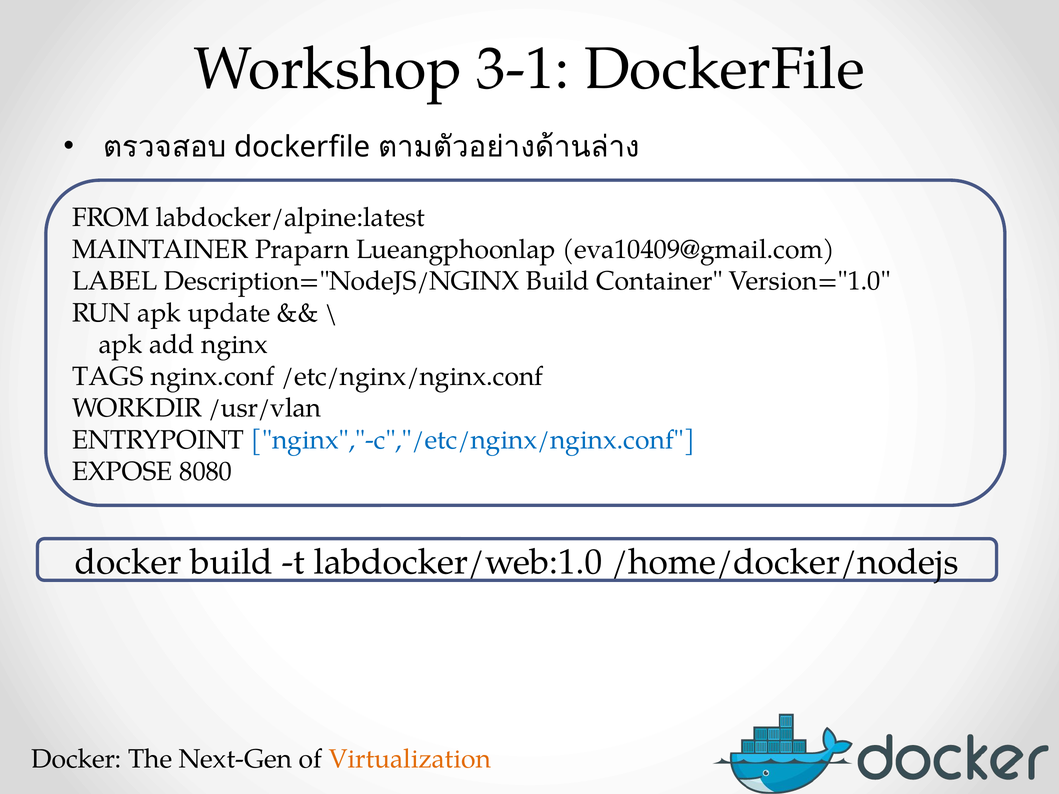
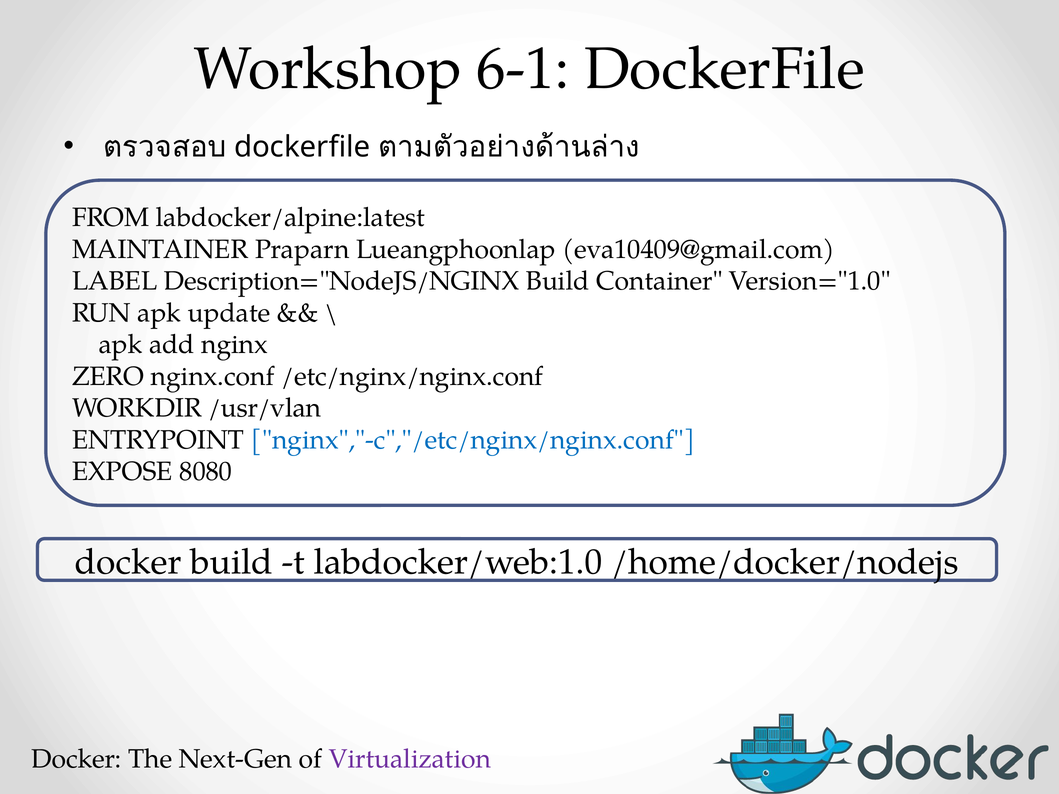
3-1: 3-1 -> 6-1
TAGS: TAGS -> ZERO
Virtualization colour: orange -> purple
